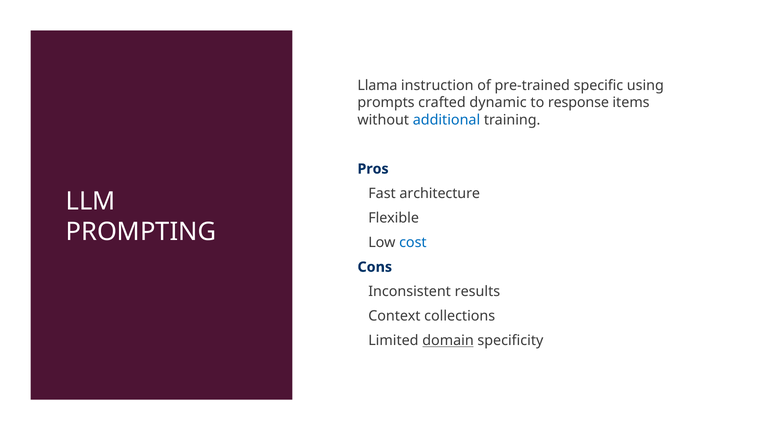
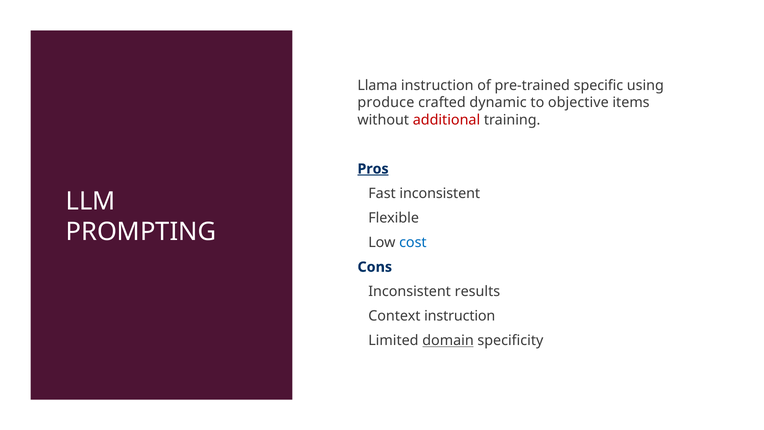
prompts: prompts -> produce
response: response -> objective
additional colour: blue -> red
Pros underline: none -> present
architecture: architecture -> inconsistent
collections at (460, 316): collections -> instruction
